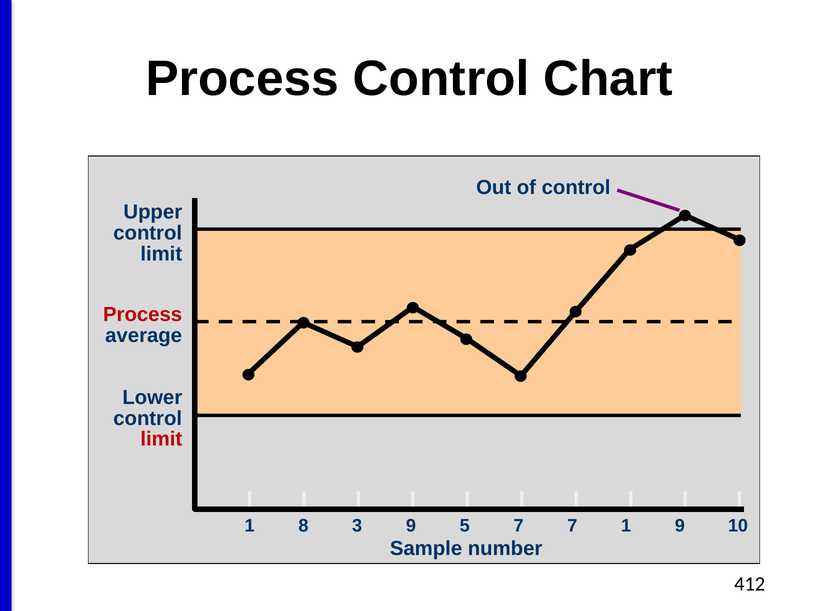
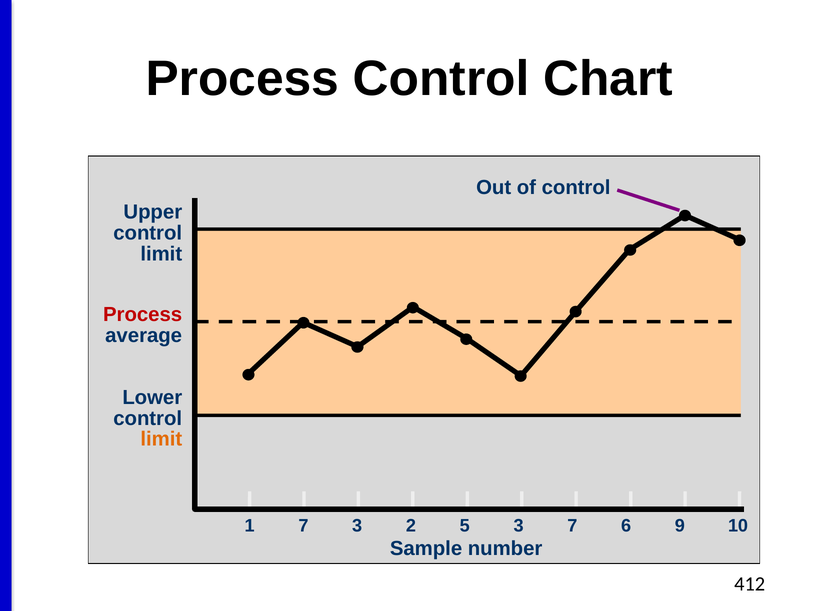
limit at (161, 439) colour: red -> orange
1 8: 8 -> 7
3 9: 9 -> 2
5 7: 7 -> 3
7 1: 1 -> 6
